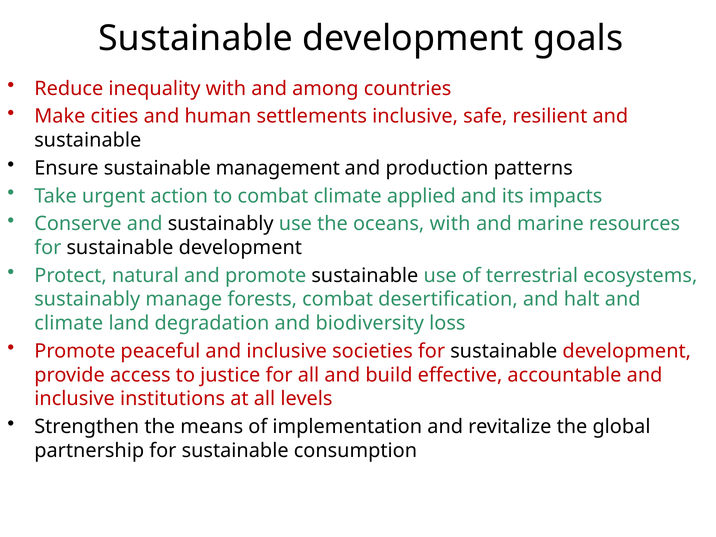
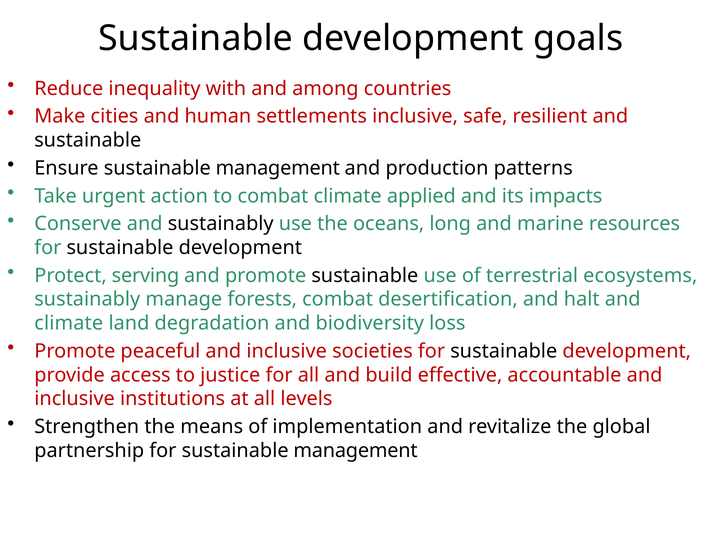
oceans with: with -> long
natural: natural -> serving
for sustainable consumption: consumption -> management
